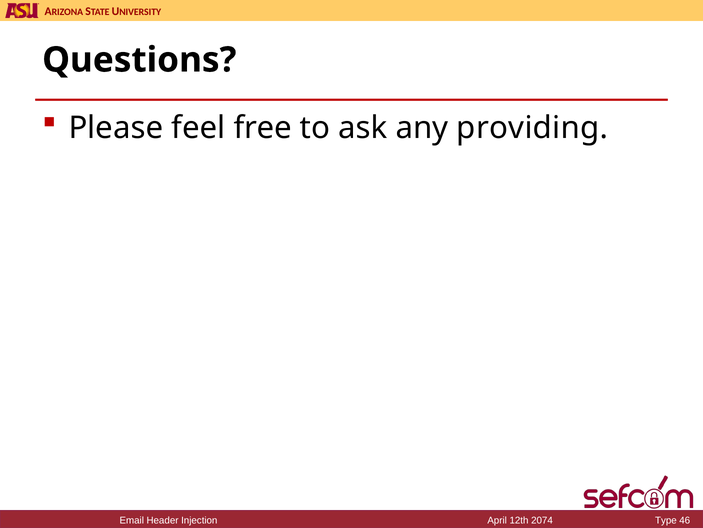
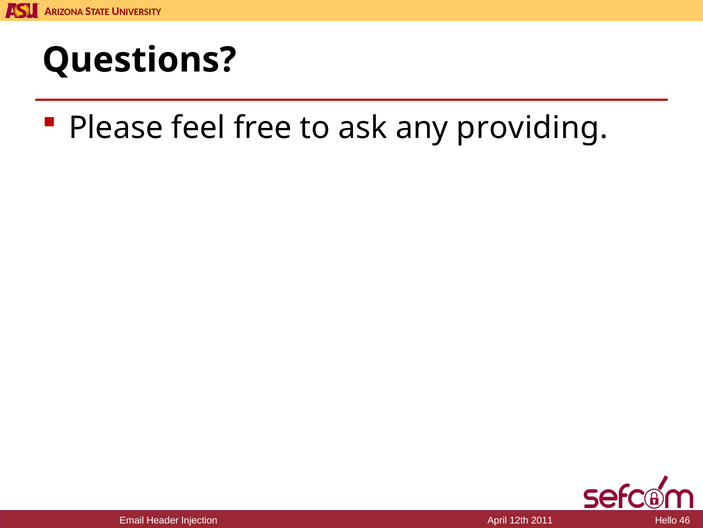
2074: 2074 -> 2011
Type: Type -> Hello
